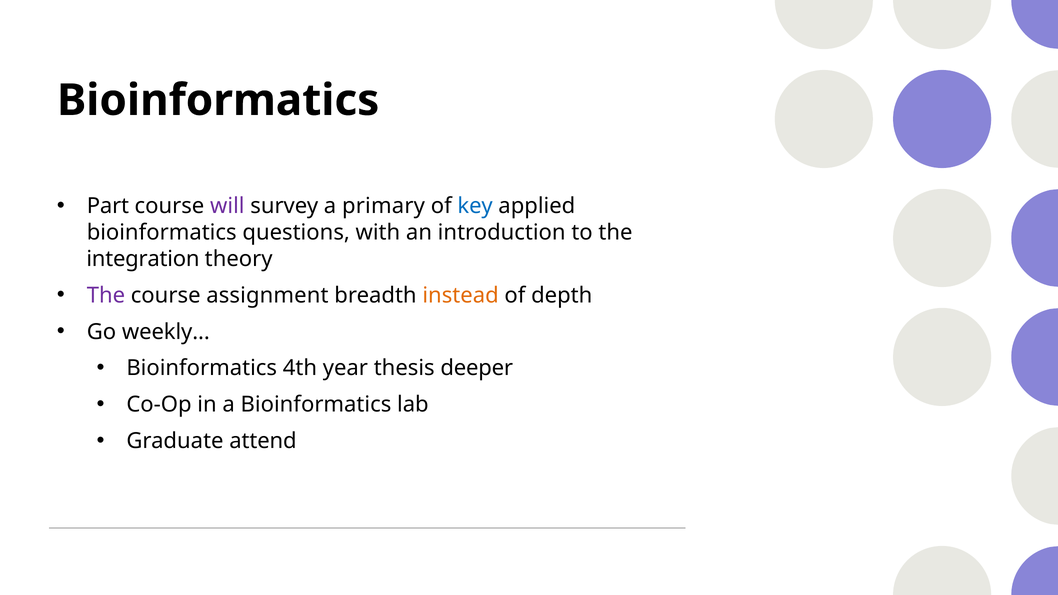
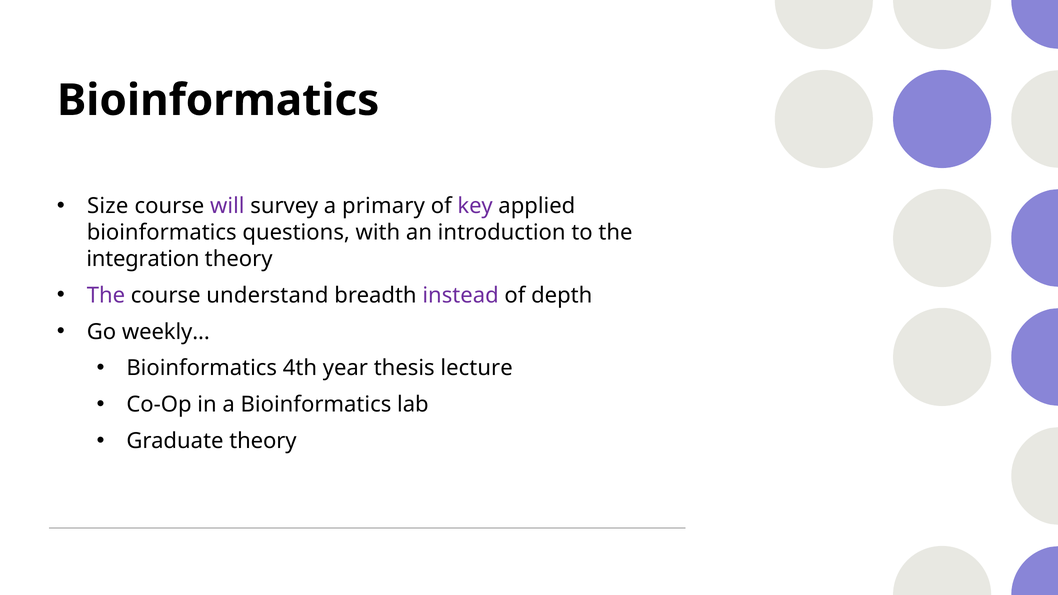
Part: Part -> Size
key colour: blue -> purple
assignment: assignment -> understand
instead colour: orange -> purple
deeper: deeper -> lecture
Graduate attend: attend -> theory
